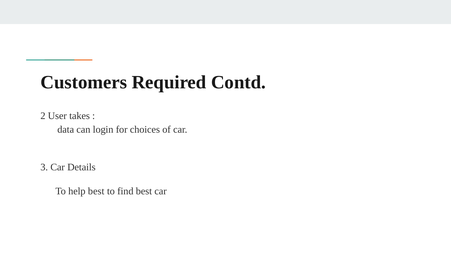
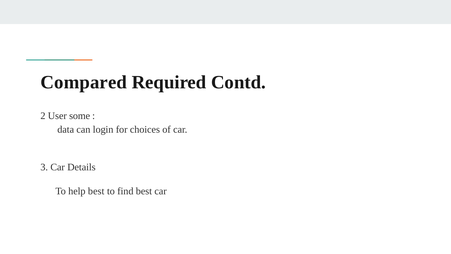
Customers: Customers -> Compared
takes: takes -> some
